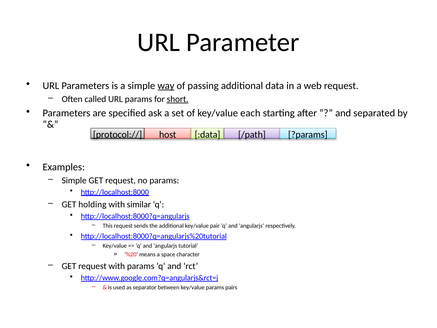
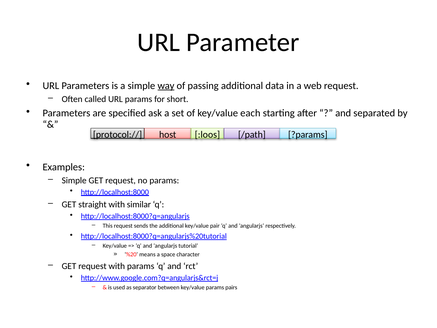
short underline: present -> none
:data: :data -> :loos
holding: holding -> straight
